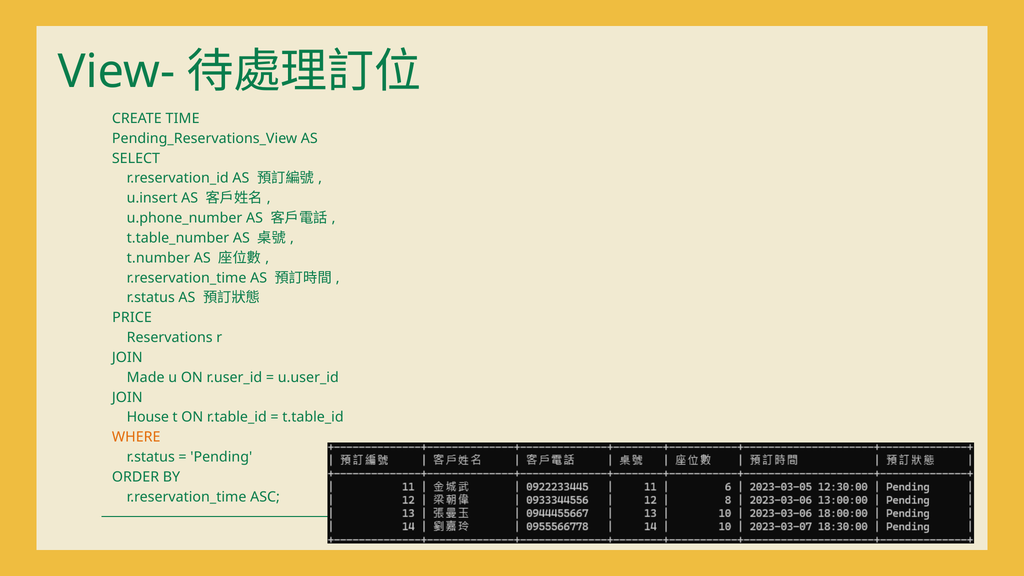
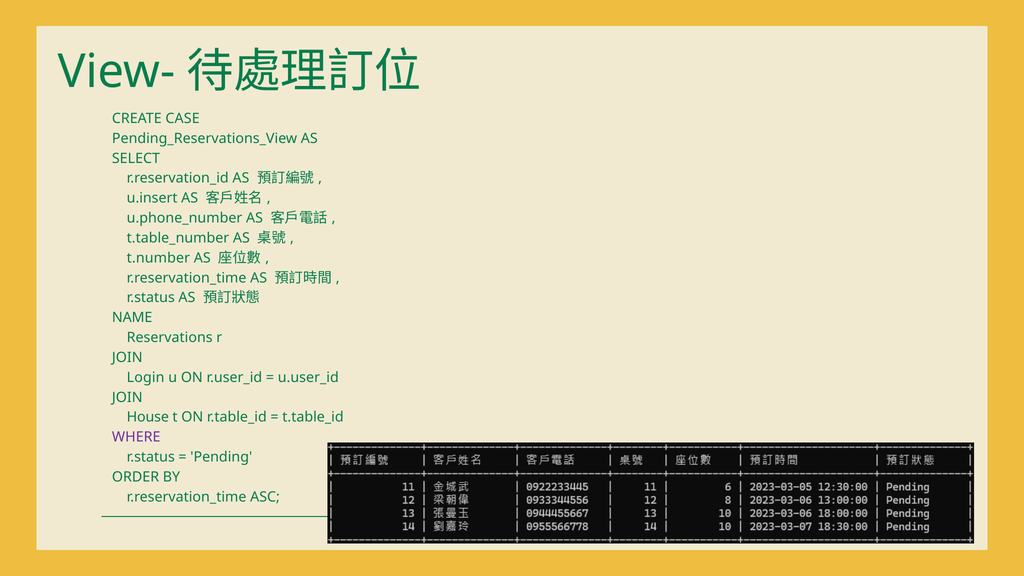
TIME: TIME -> CASE
PRICE: PRICE -> NAME
Made: Made -> Login
WHERE colour: orange -> purple
